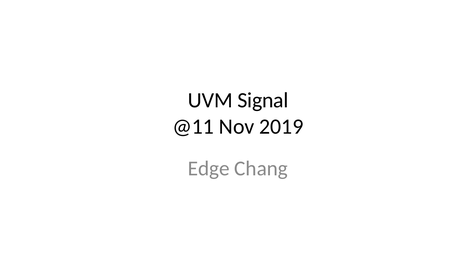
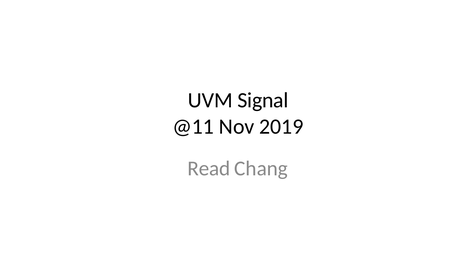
Edge: Edge -> Read
